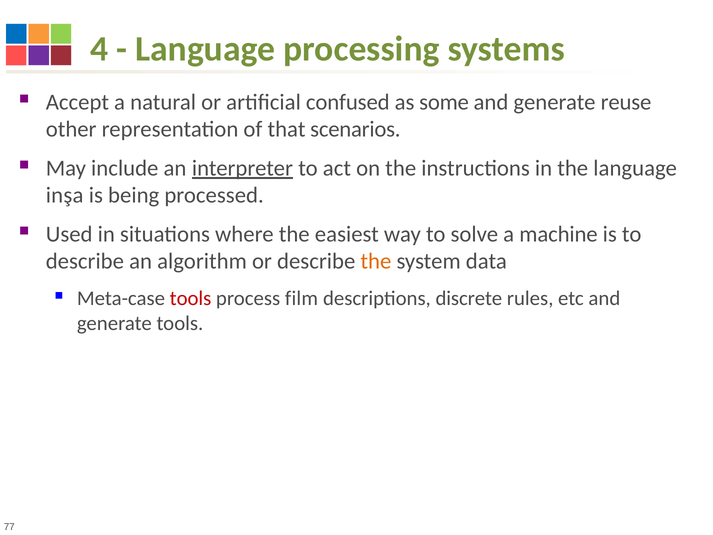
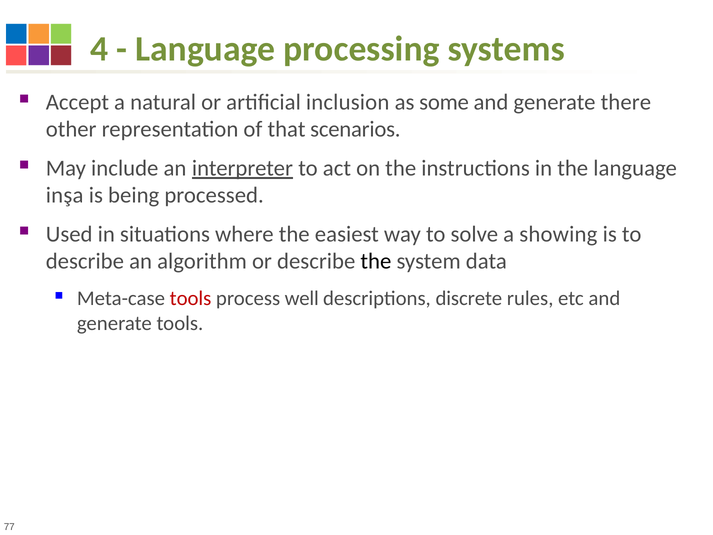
confused: confused -> inclusion
reuse: reuse -> there
machine: machine -> showing
the at (376, 261) colour: orange -> black
film: film -> well
